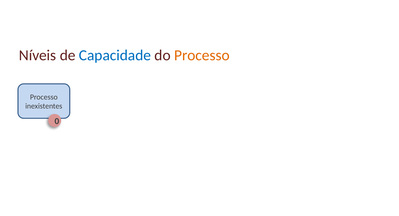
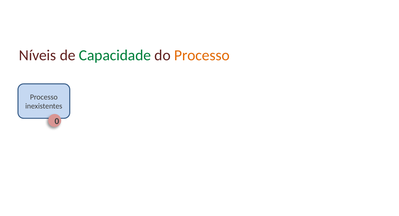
Capacidade colour: blue -> green
